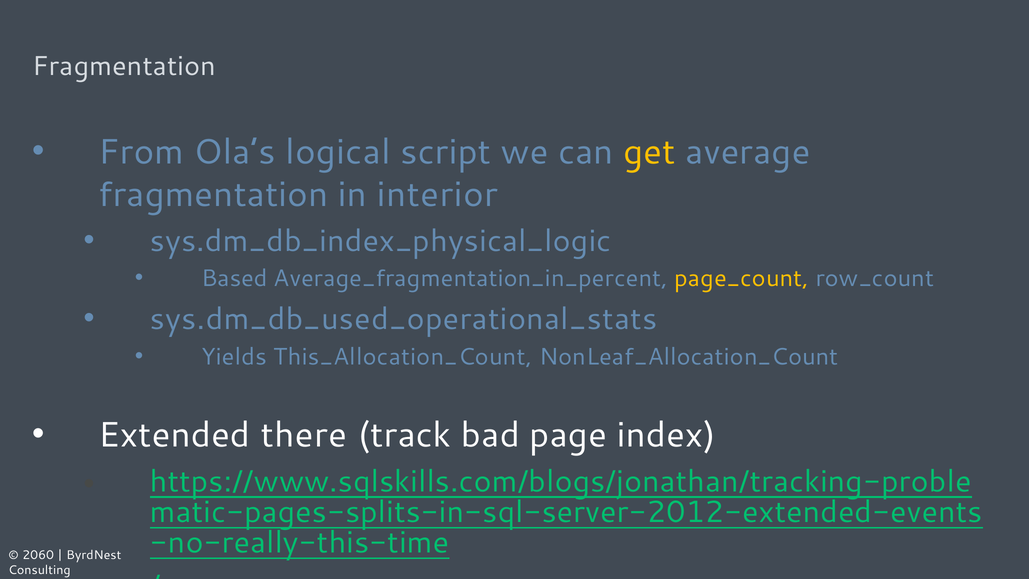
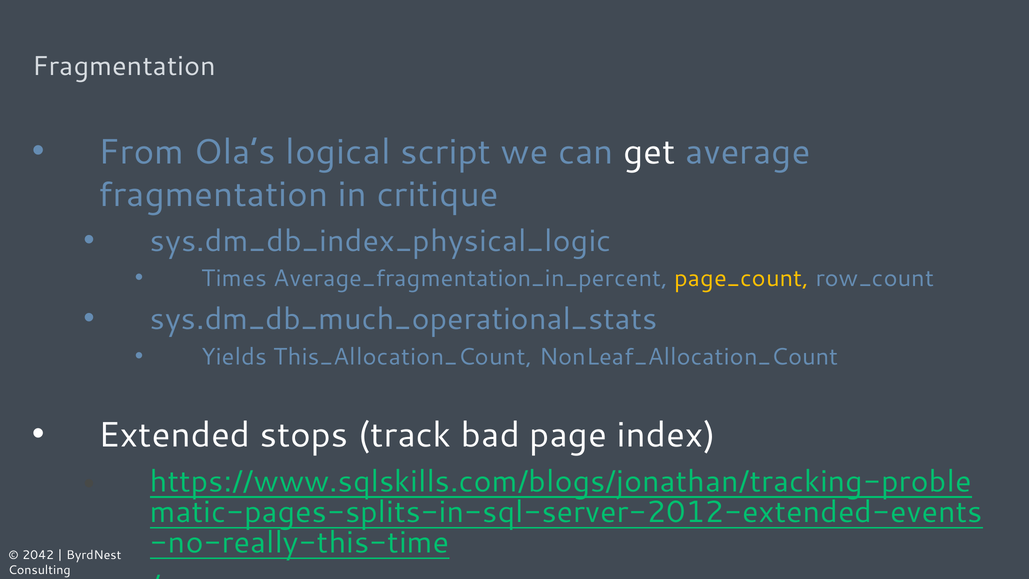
get colour: yellow -> white
interior: interior -> critique
Based: Based -> Times
sys.dm_db_used_operational_stats: sys.dm_db_used_operational_stats -> sys.dm_db_much_operational_stats
there: there -> stops
2060: 2060 -> 2042
